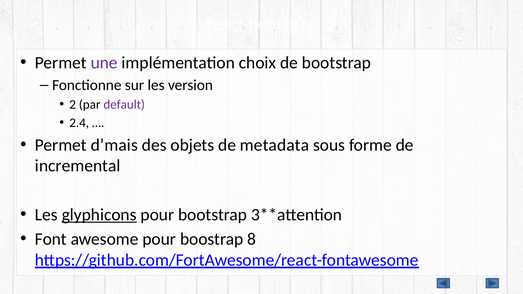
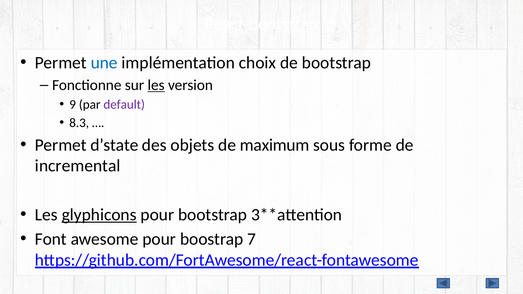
une colour: purple -> blue
les at (156, 85) underline: none -> present
2: 2 -> 9
2.4: 2.4 -> 8.3
d’mais: d’mais -> d’state
metadata: metadata -> maximum
8: 8 -> 7
